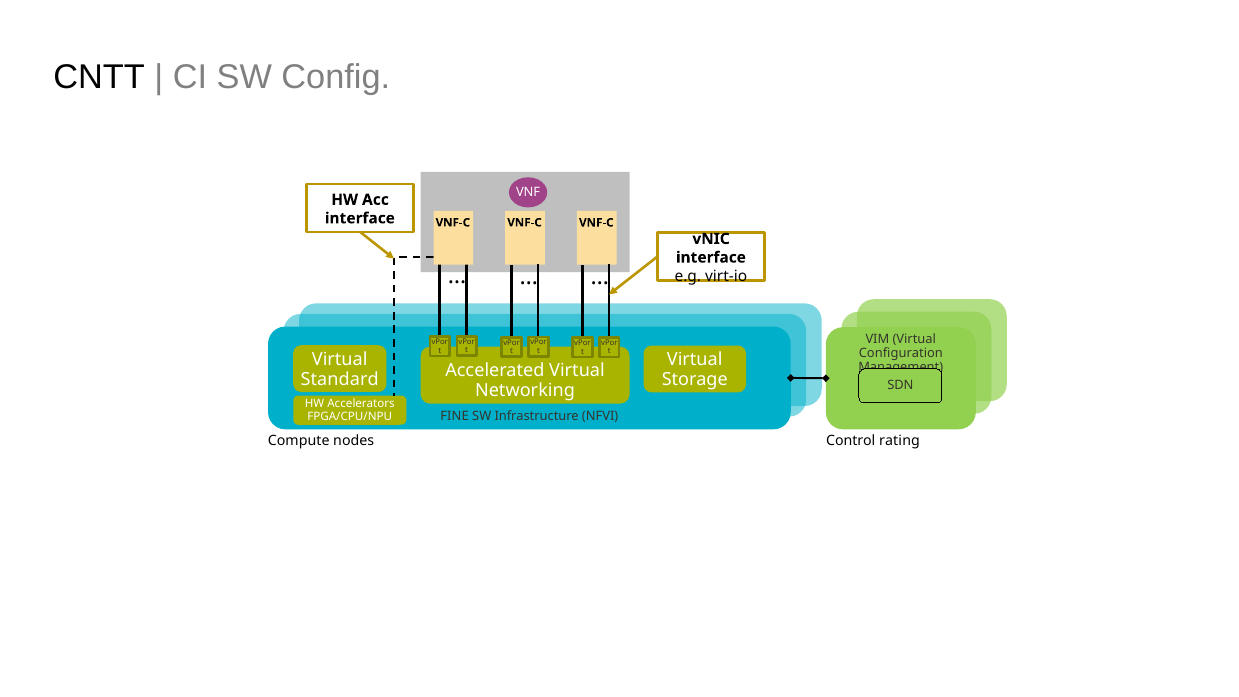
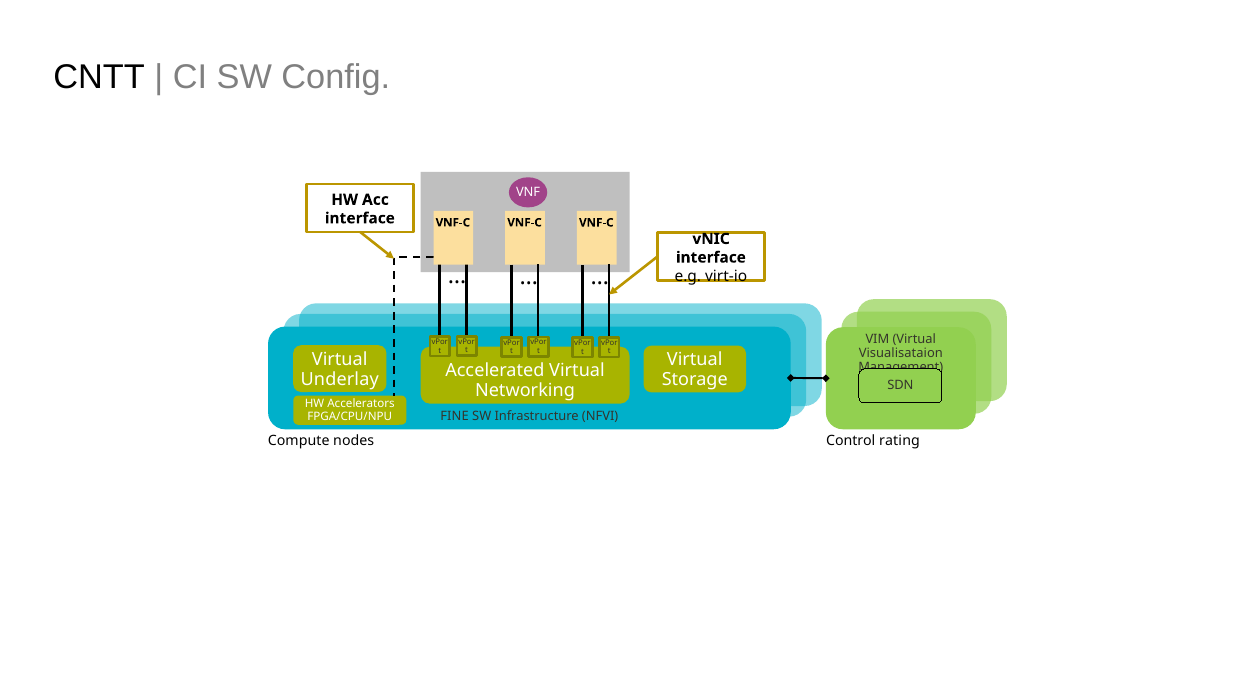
Configuration: Configuration -> Visualisataion
Standard: Standard -> Underlay
